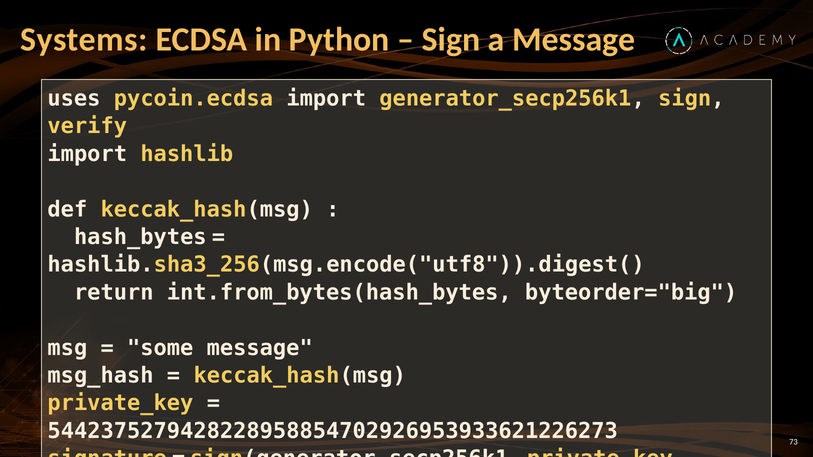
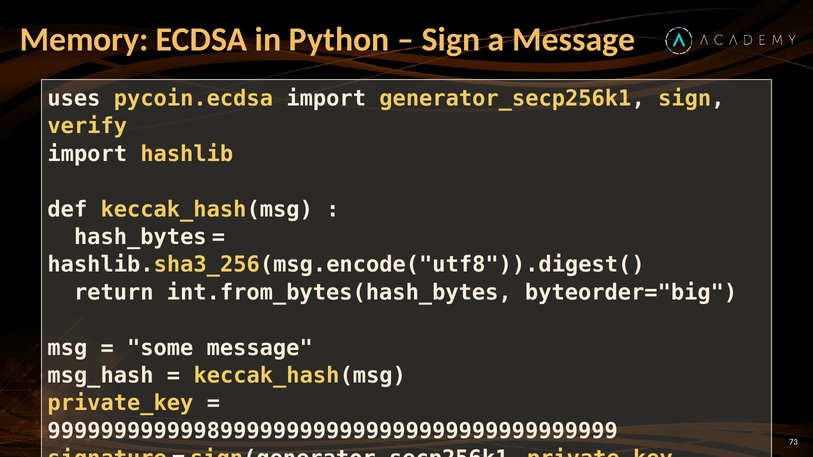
Systems: Systems -> Memory
5442375279428228958854702926953933621226273: 5442375279428228958854702926953933621226273 -> 9999999999998999999999999999999999999999999
